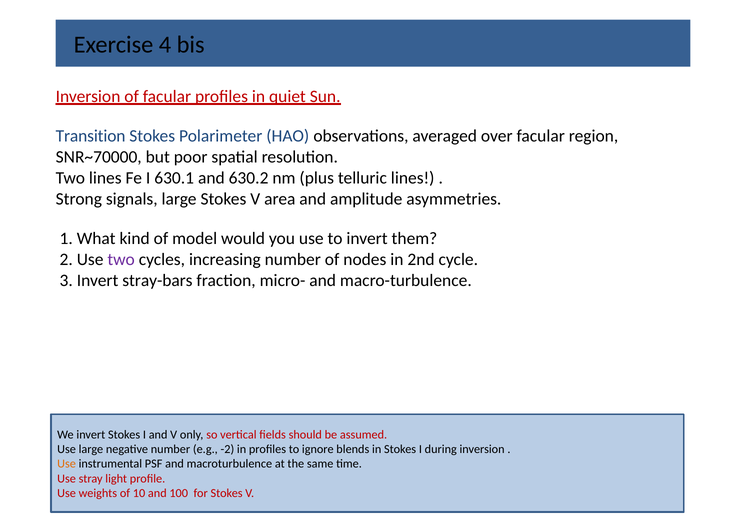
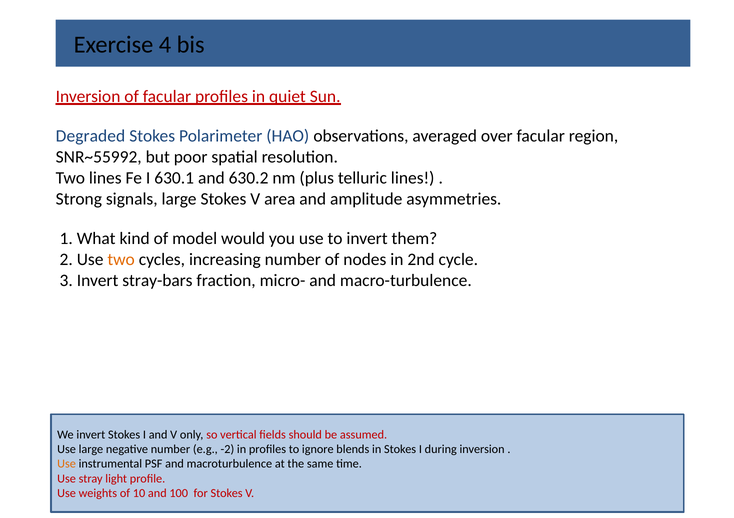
Transition: Transition -> Degraded
SNR~70000: SNR~70000 -> SNR~55992
two at (121, 260) colour: purple -> orange
